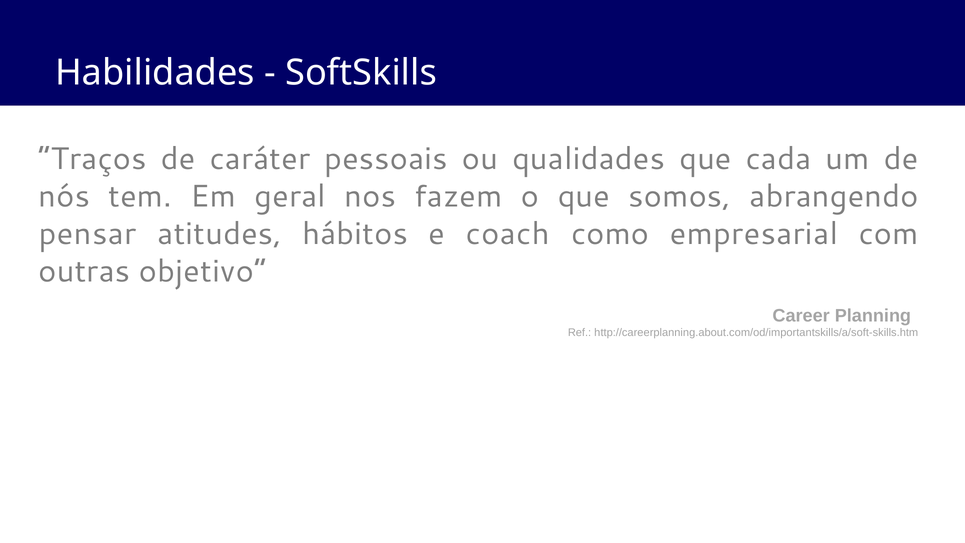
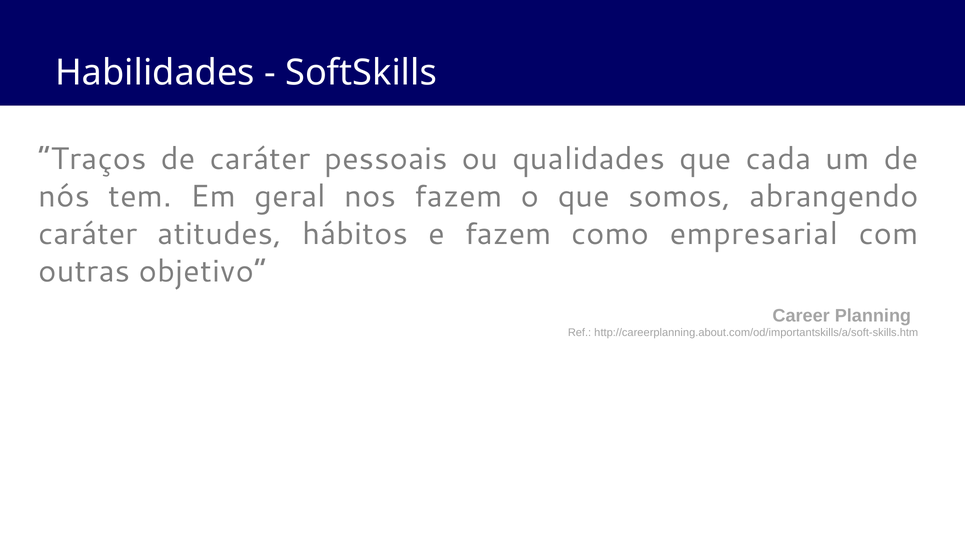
pensar at (88, 234): pensar -> caráter
e coach: coach -> fazem
